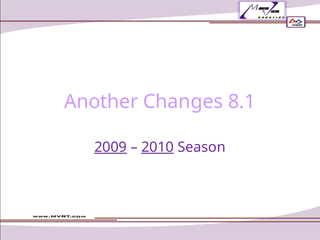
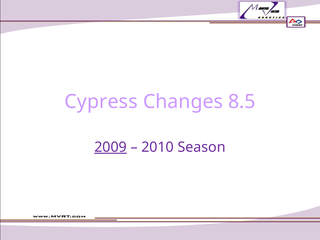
Another: Another -> Cypress
8.1: 8.1 -> 8.5
2010 underline: present -> none
